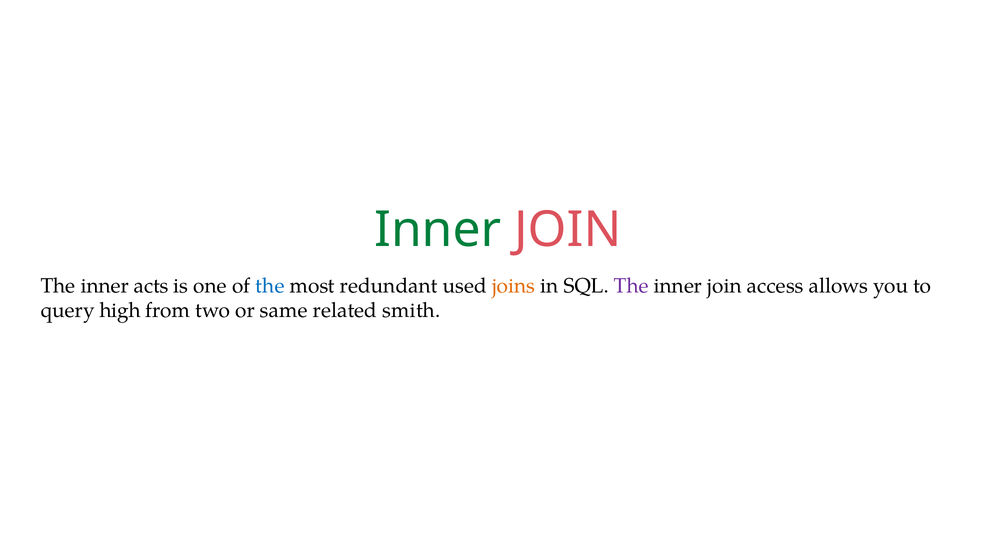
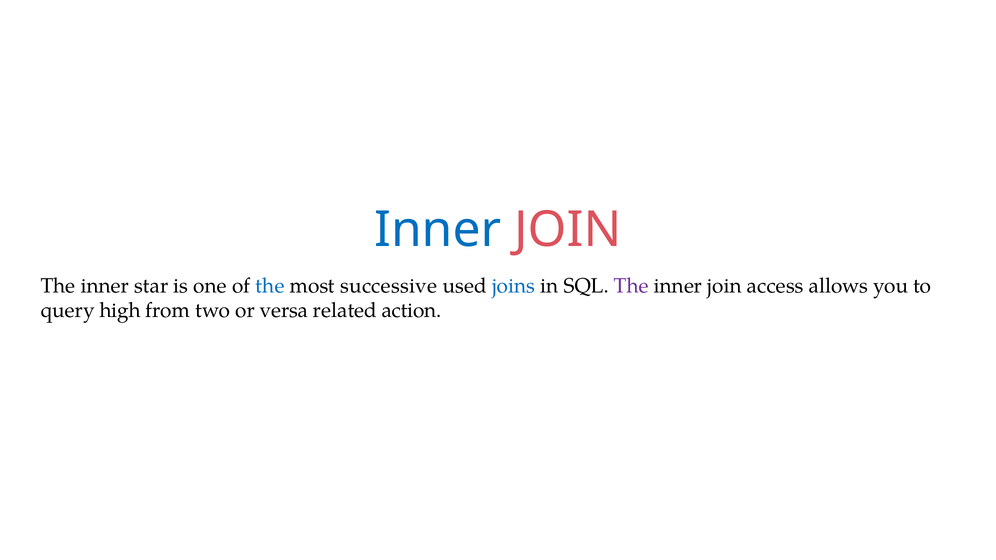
Inner at (438, 230) colour: green -> blue
acts: acts -> star
redundant: redundant -> successive
joins colour: orange -> blue
same: same -> versa
smith: smith -> action
